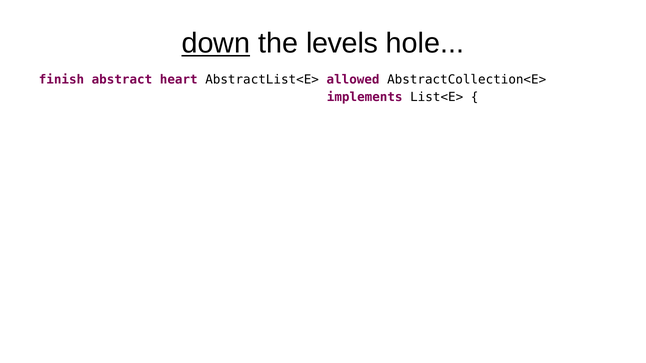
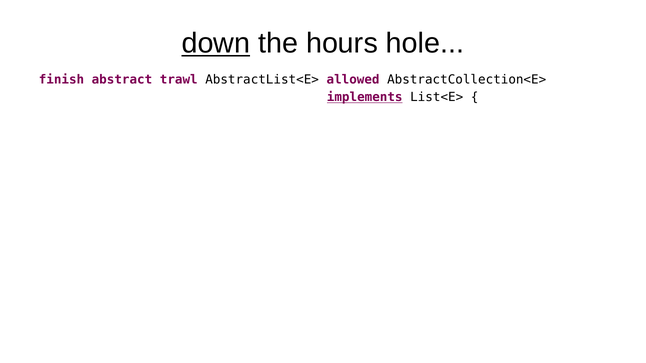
levels: levels -> hours
heart: heart -> trawl
implements underline: none -> present
